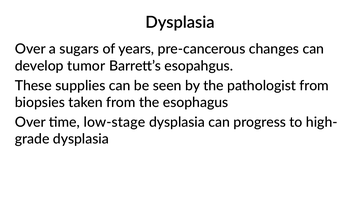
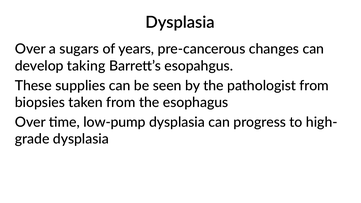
tumor: tumor -> taking
low-stage: low-stage -> low-pump
